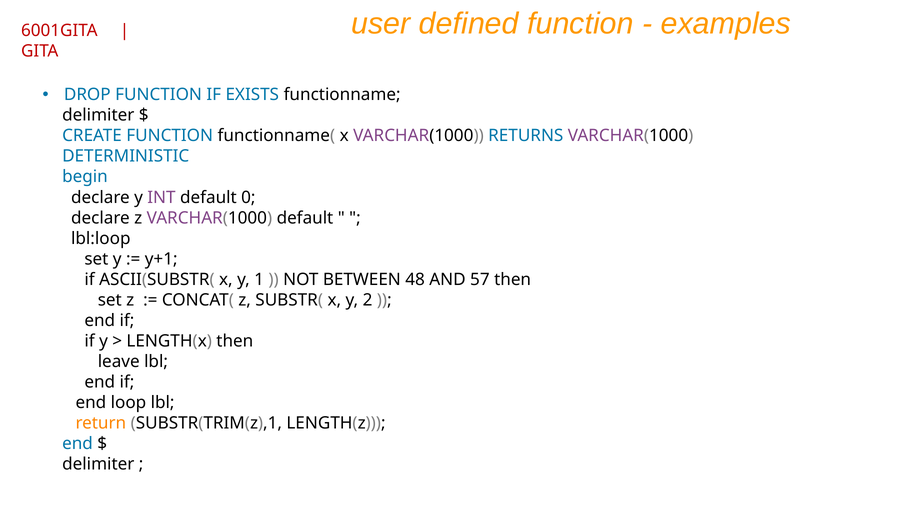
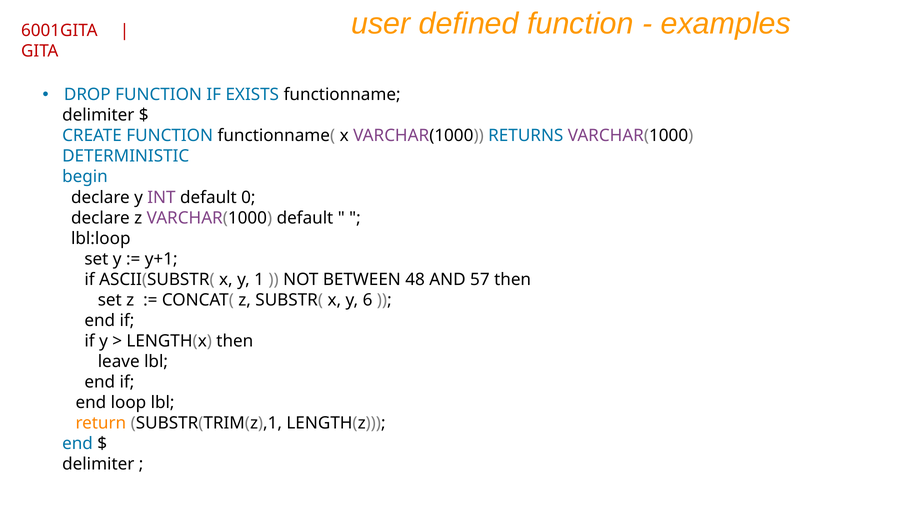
2: 2 -> 6
